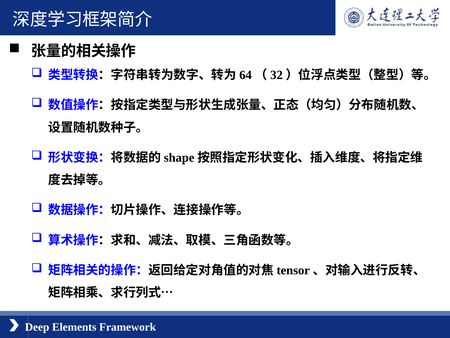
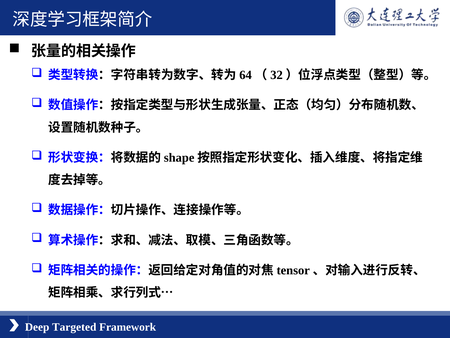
Elements: Elements -> Targeted
